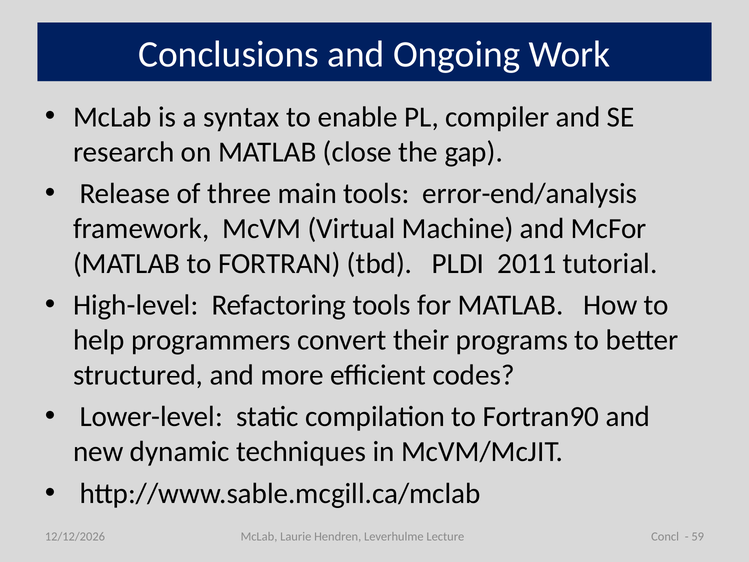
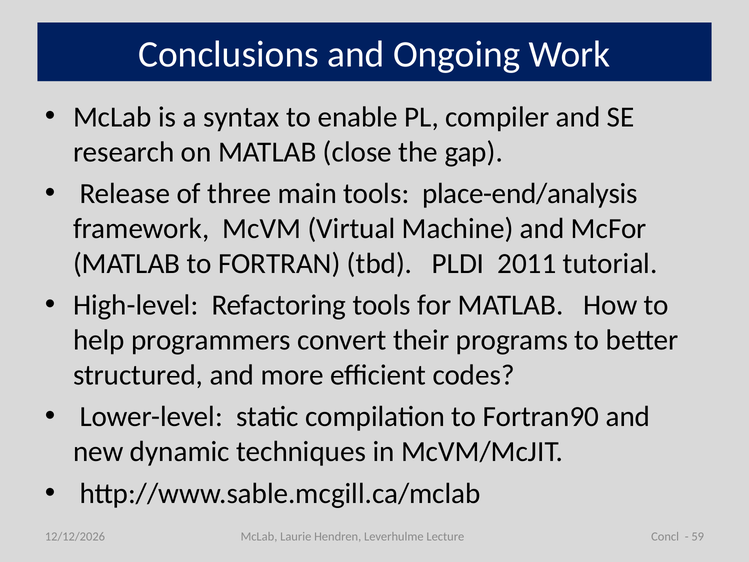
error-end/analysis: error-end/analysis -> place-end/analysis
